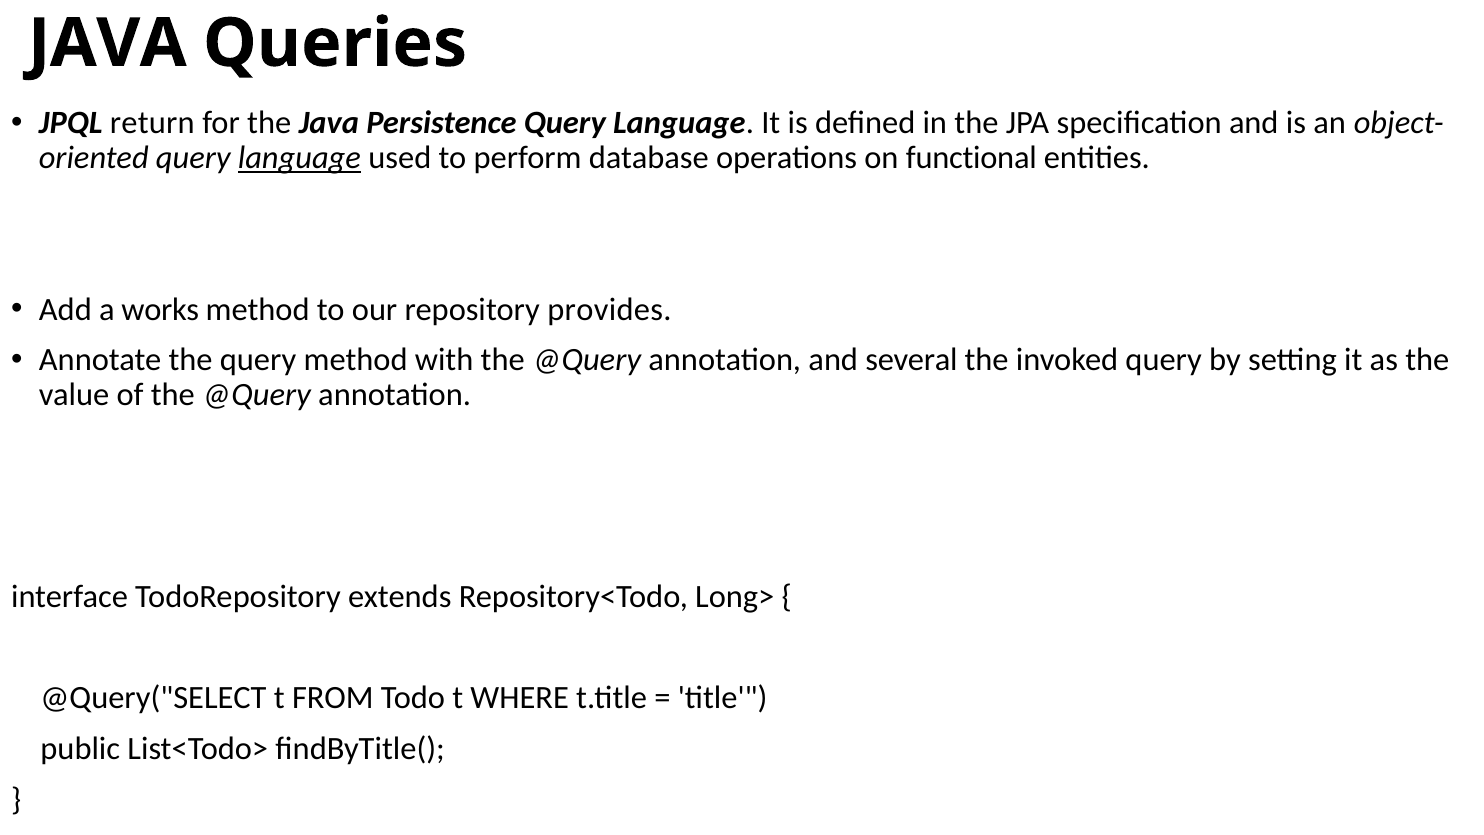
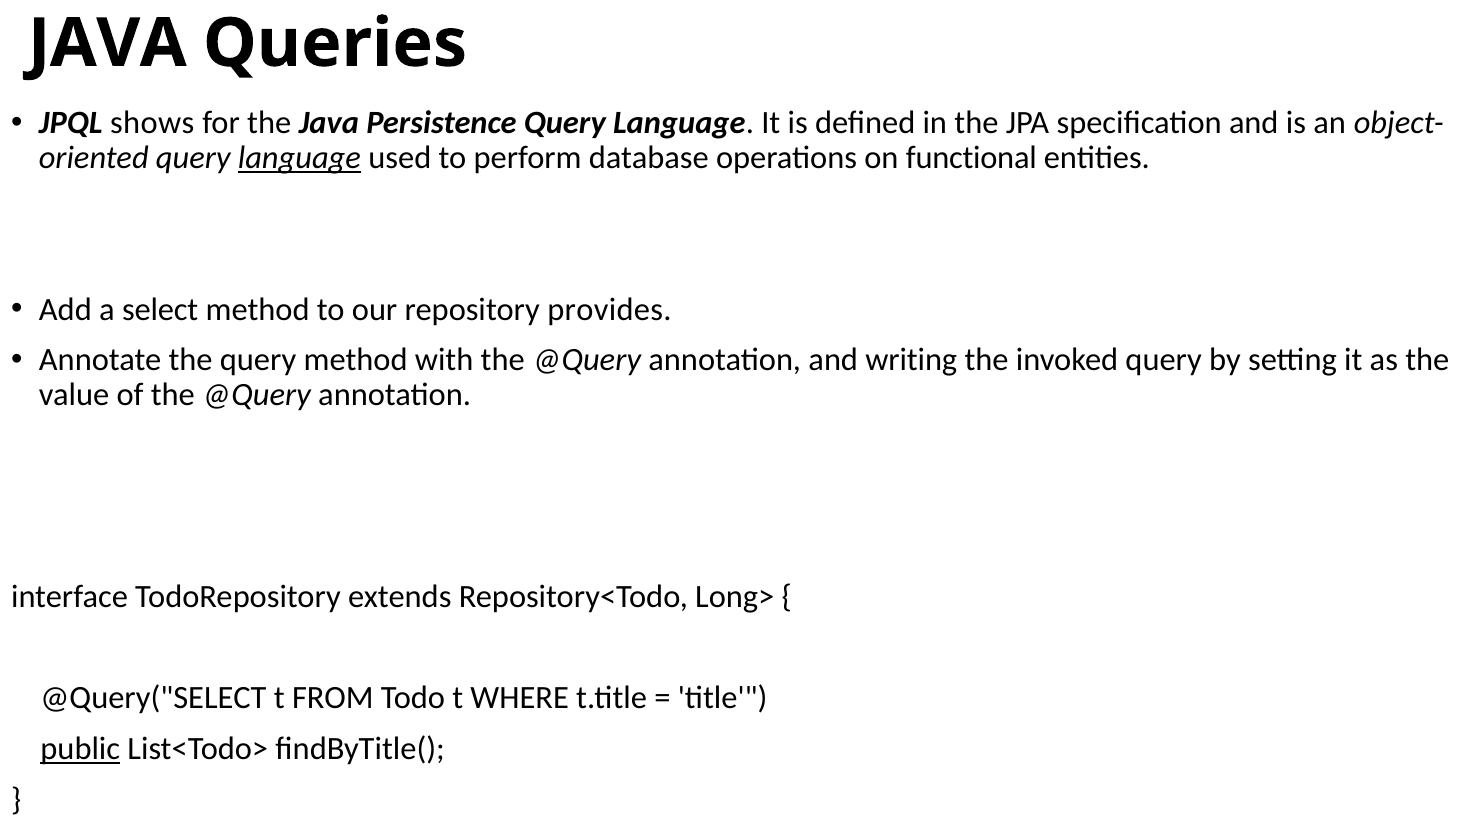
return: return -> shows
works: works -> select
several: several -> writing
public underline: none -> present
